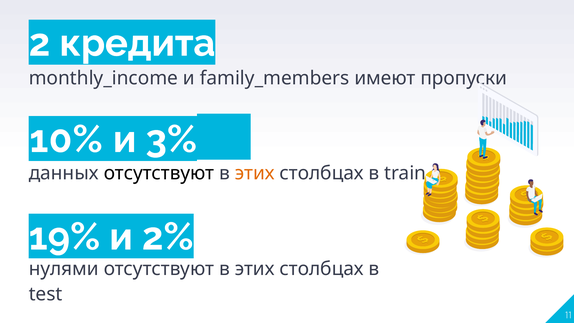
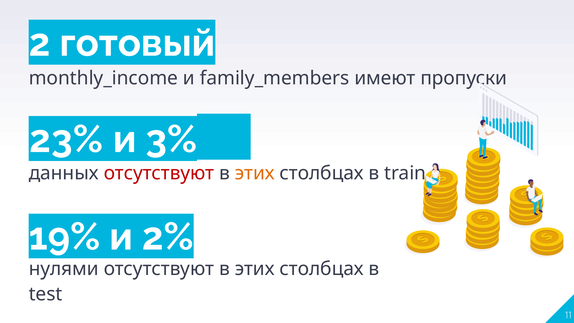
кредита: кредита -> готовый
10%: 10% -> 23%
отсутствуют at (159, 173) colour: black -> red
